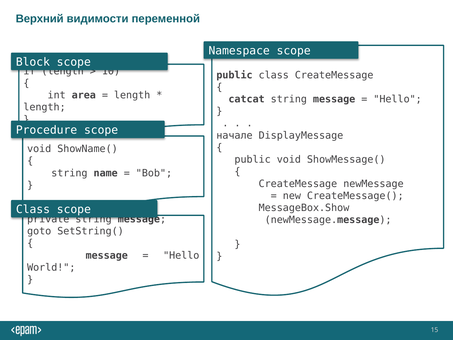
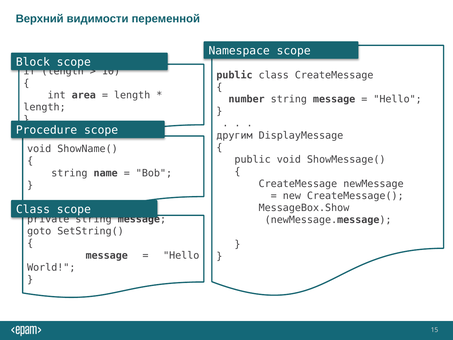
cаtcat: cаtcat -> number
начале: начале -> другим
